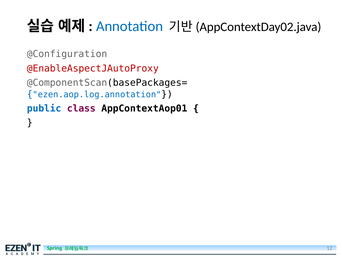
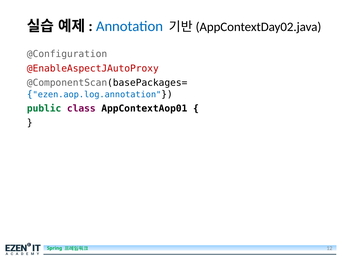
public colour: blue -> green
